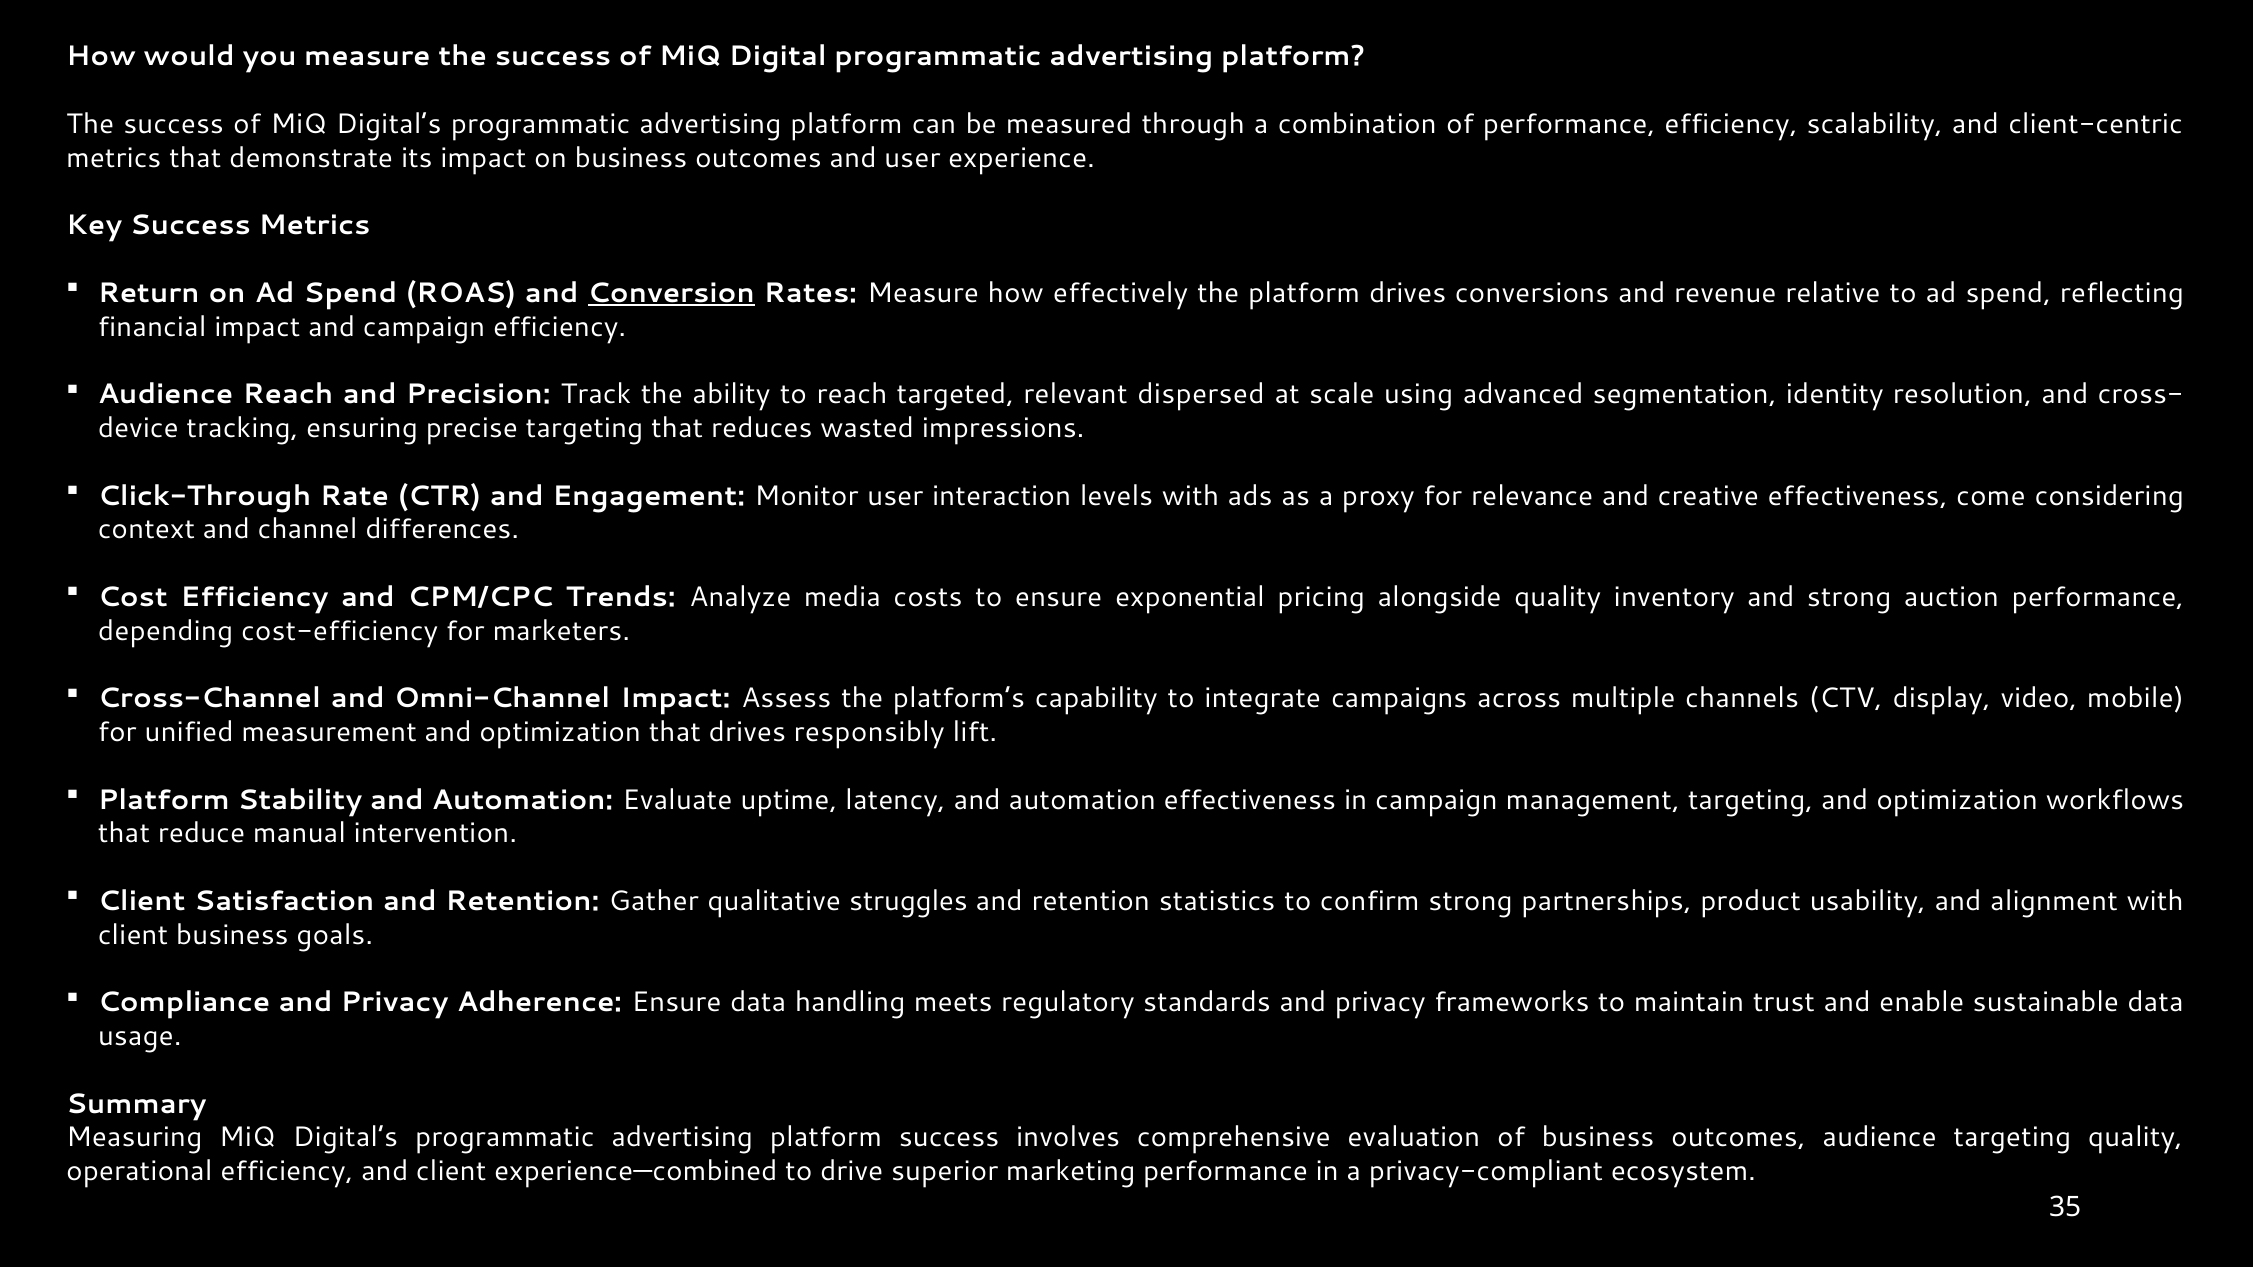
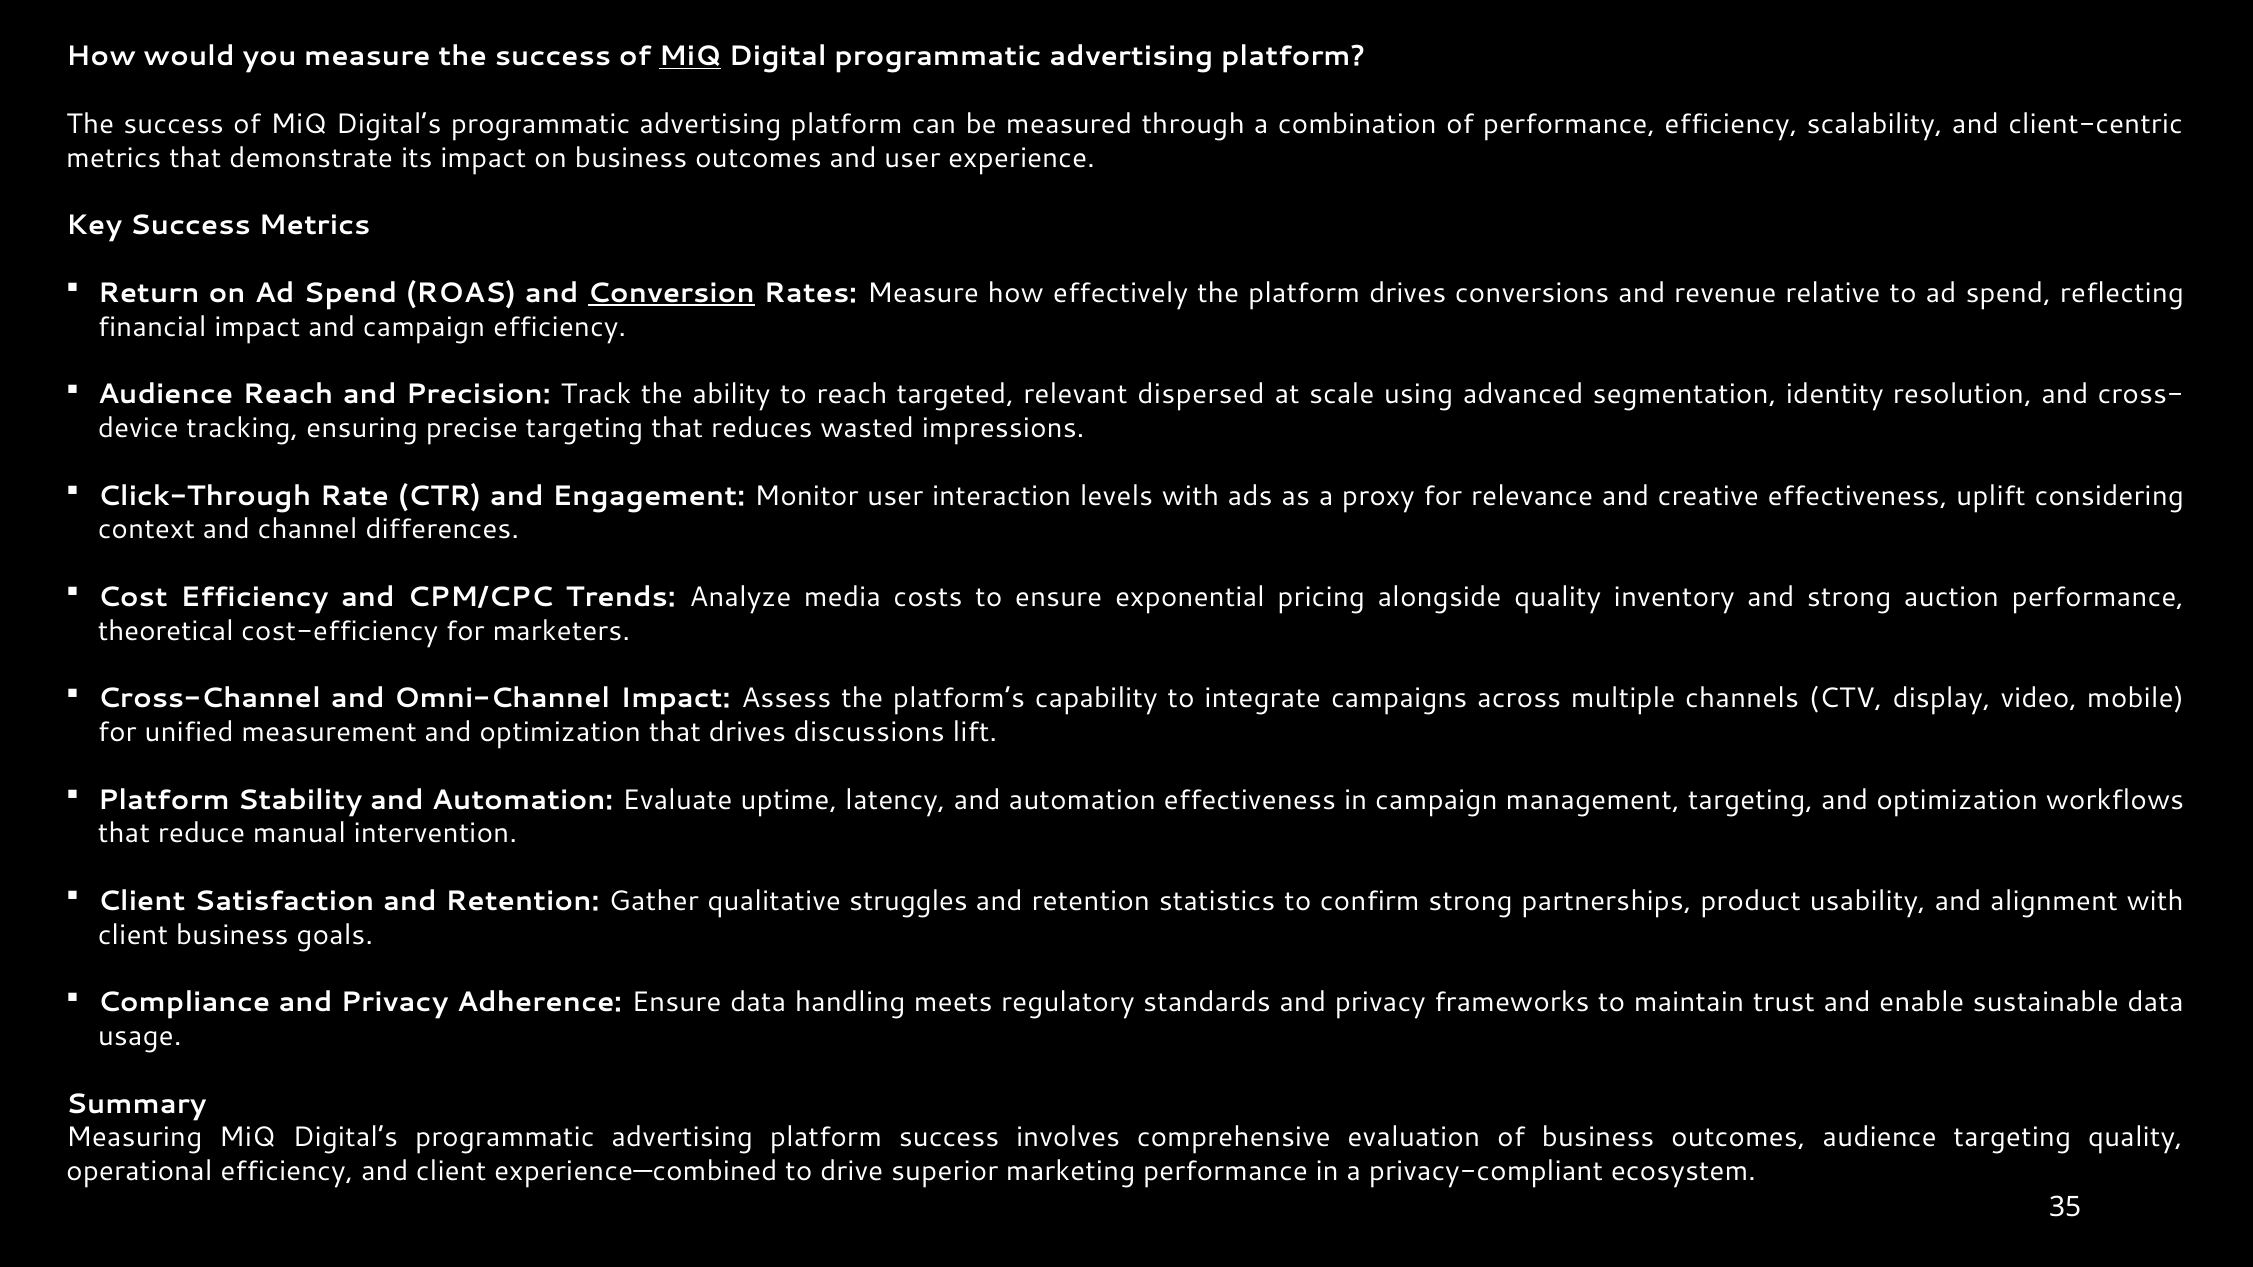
MiQ at (690, 57) underline: none -> present
come: come -> uplift
depending: depending -> theoretical
responsibly: responsibly -> discussions
